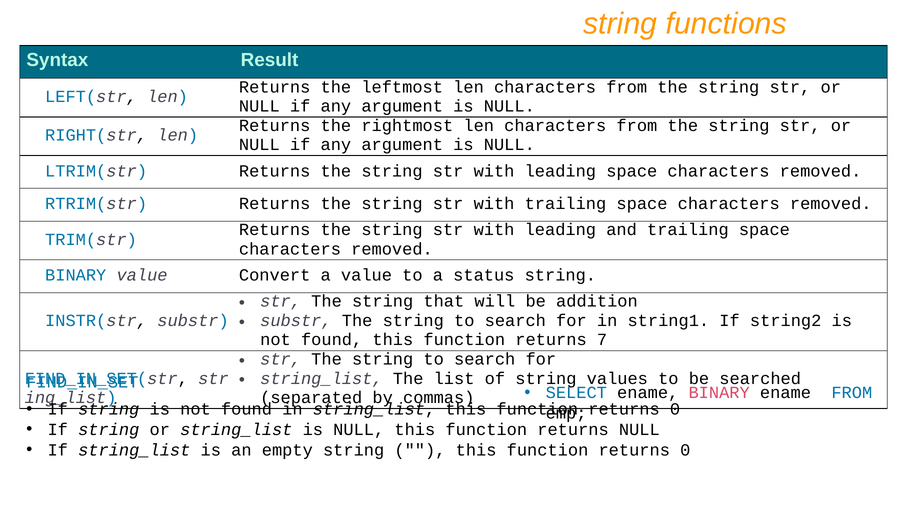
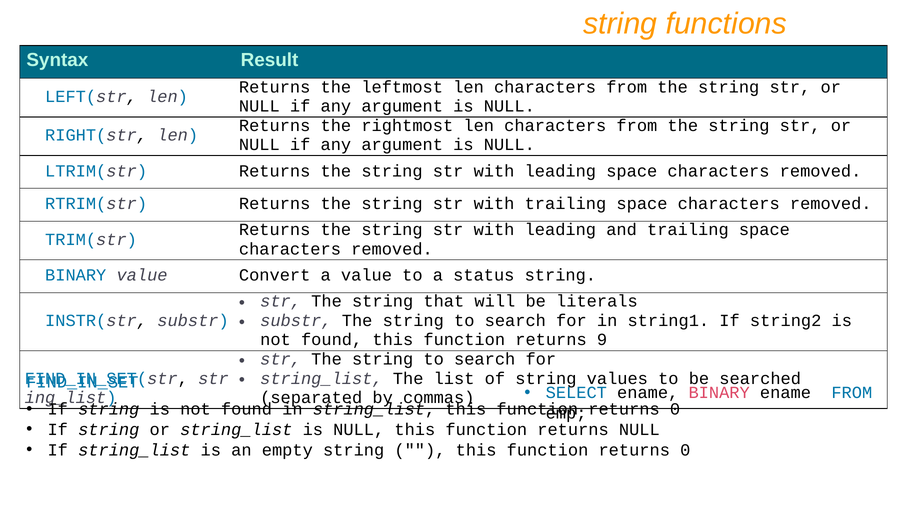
addition: addition -> literals
7: 7 -> 9
